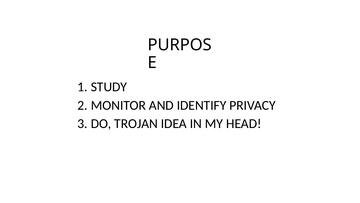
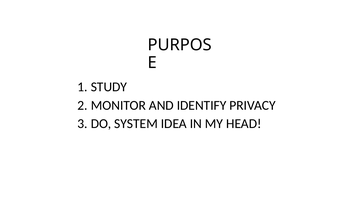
TROJAN: TROJAN -> SYSTEM
